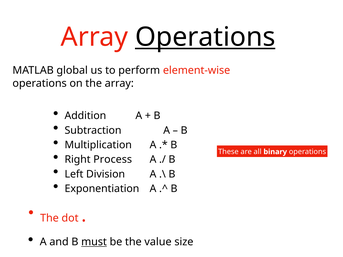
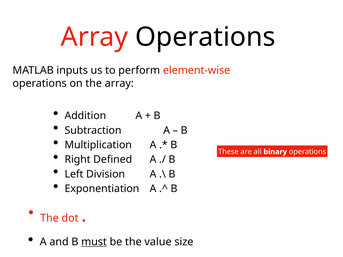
Operations at (205, 37) underline: present -> none
global: global -> inputs
Process: Process -> Defined
